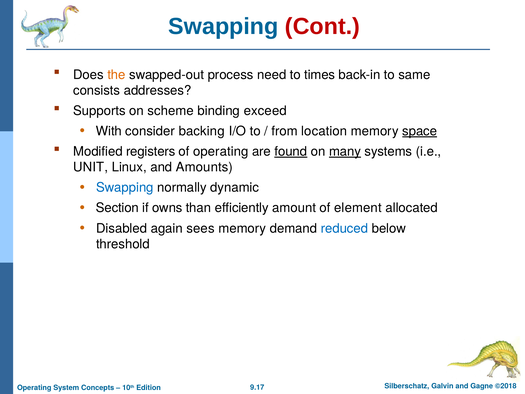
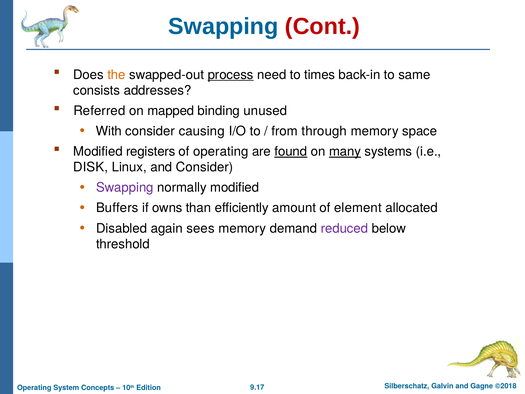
process underline: none -> present
Supports: Supports -> Referred
scheme: scheme -> mapped
exceed: exceed -> unused
backing: backing -> causing
location: location -> through
space underline: present -> none
UNIT: UNIT -> DISK
and Amounts: Amounts -> Consider
Swapping at (125, 188) colour: blue -> purple
normally dynamic: dynamic -> modified
Section: Section -> Buffers
reduced colour: blue -> purple
